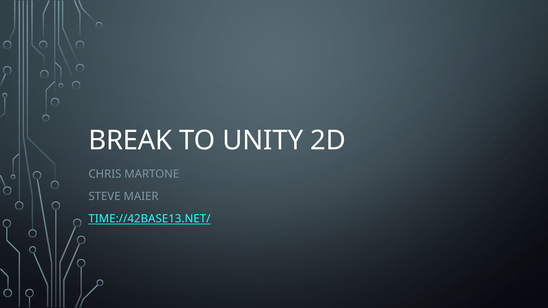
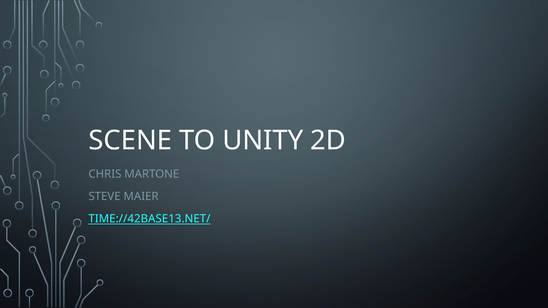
BREAK: BREAK -> SCENE
